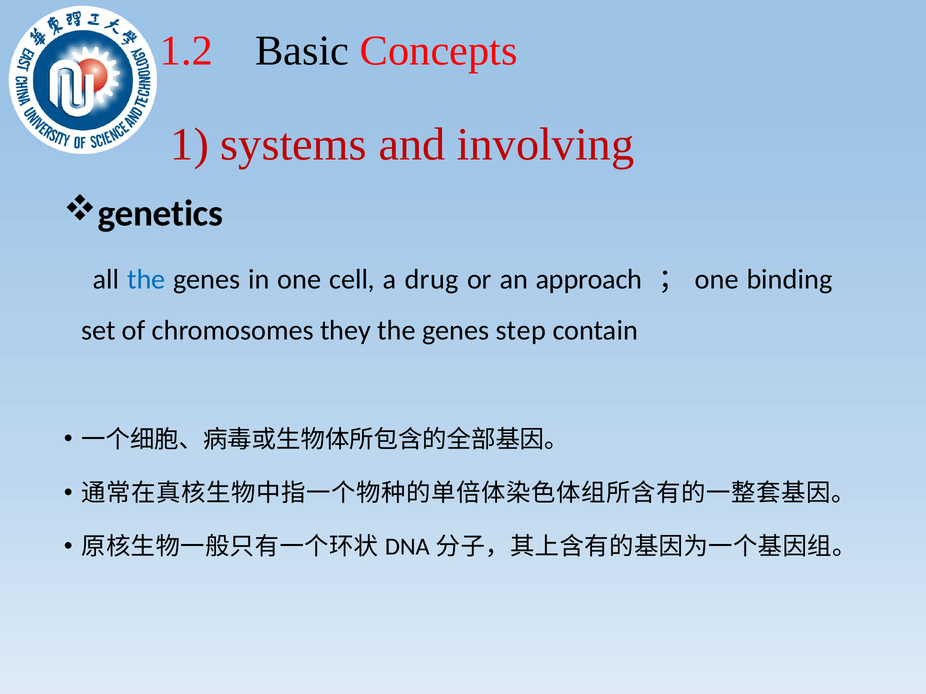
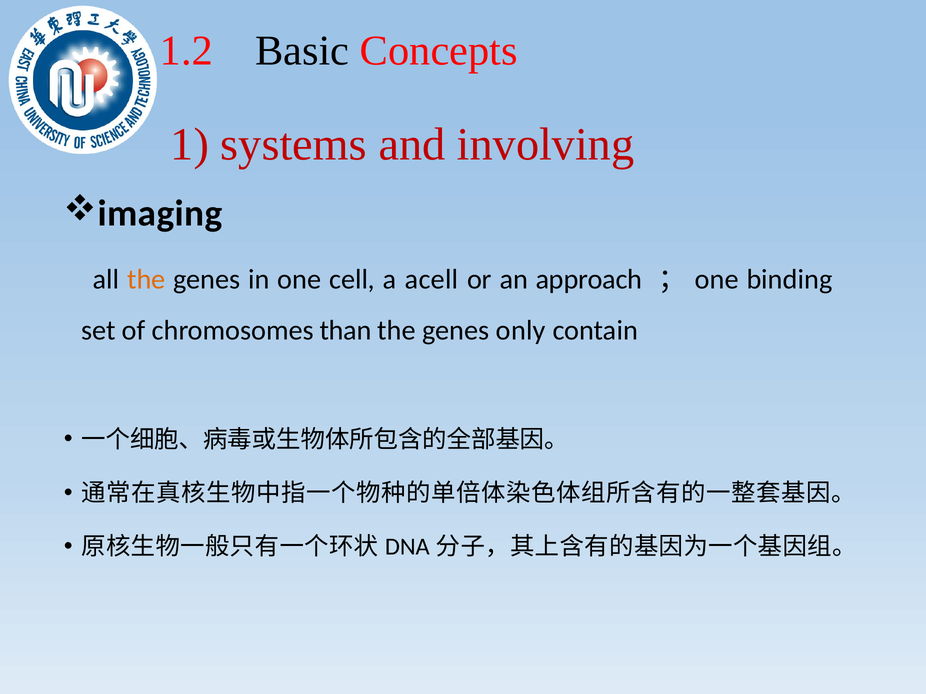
genetics: genetics -> imaging
the at (146, 280) colour: blue -> orange
drug: drug -> acell
they: they -> than
step: step -> only
